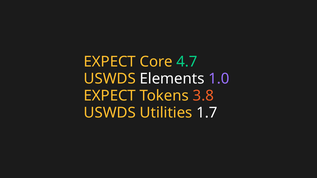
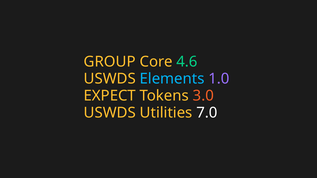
EXPECT at (110, 62): EXPECT -> GROUP
4.7: 4.7 -> 4.6
Elements colour: white -> light blue
3.8: 3.8 -> 3.0
1.7: 1.7 -> 7.0
